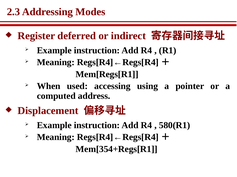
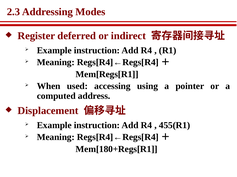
580(R1: 580(R1 -> 455(R1
Mem[354+Regs[R1: Mem[354+Regs[R1 -> Mem[180+Regs[R1
